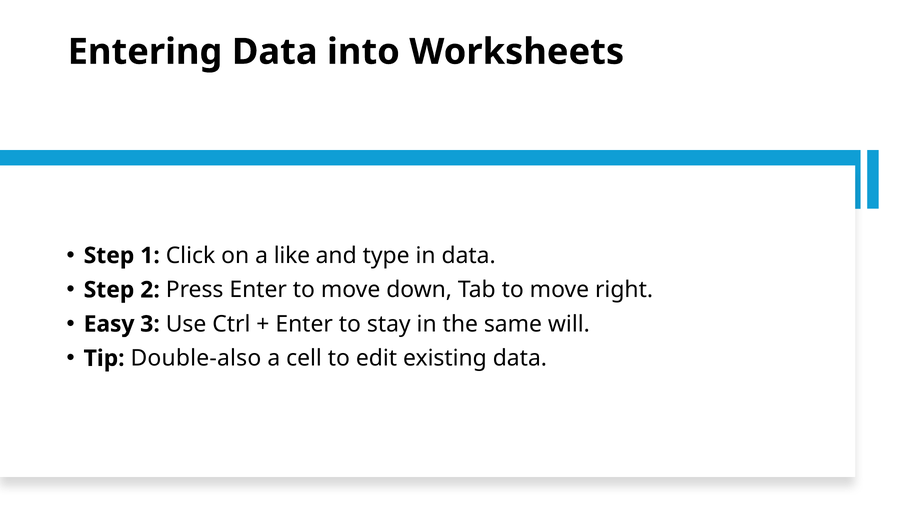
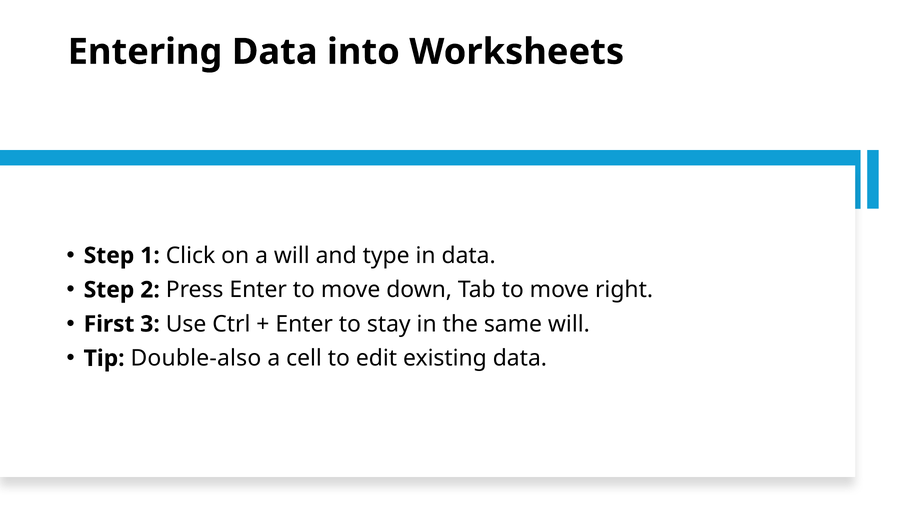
a like: like -> will
Easy: Easy -> First
